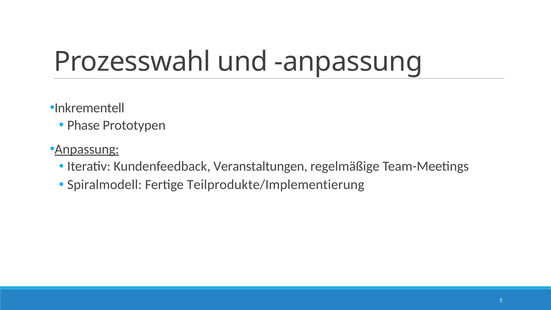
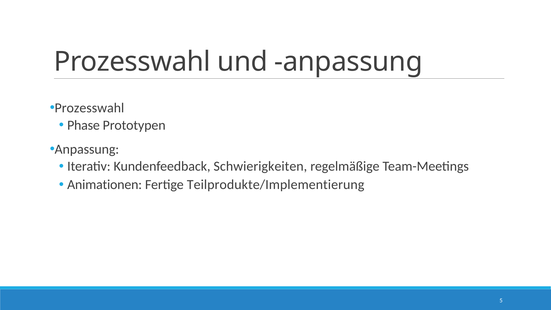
Inkrementell at (90, 108): Inkrementell -> Prozesswahl
Anpassung at (87, 149) underline: present -> none
Veranstaltungen: Veranstaltungen -> Schwierigkeiten
Spiralmodell: Spiralmodell -> Animationen
